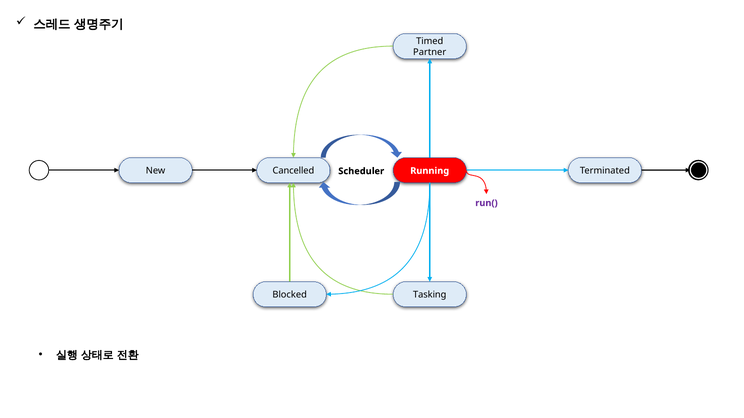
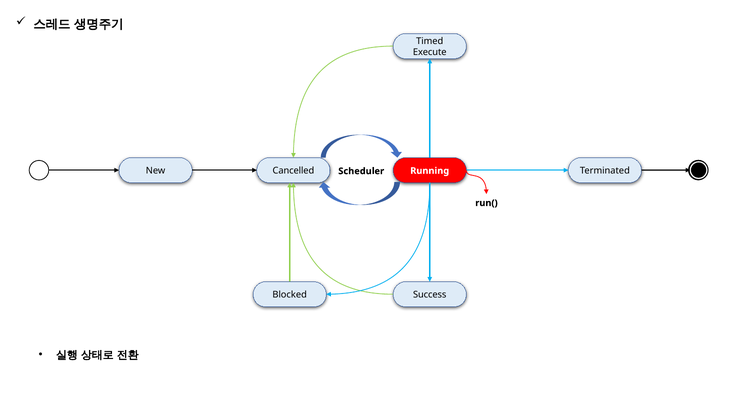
Partner: Partner -> Execute
run( colour: purple -> black
Tasking: Tasking -> Success
